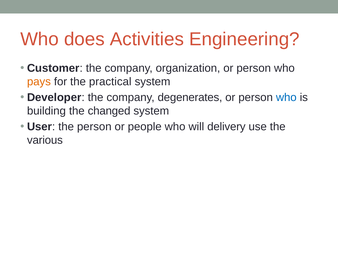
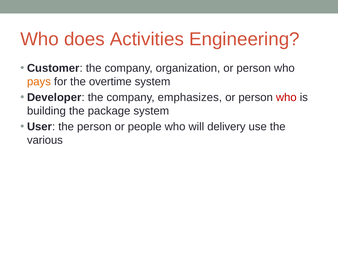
practical: practical -> overtime
degenerates: degenerates -> emphasizes
who at (286, 98) colour: blue -> red
changed: changed -> package
